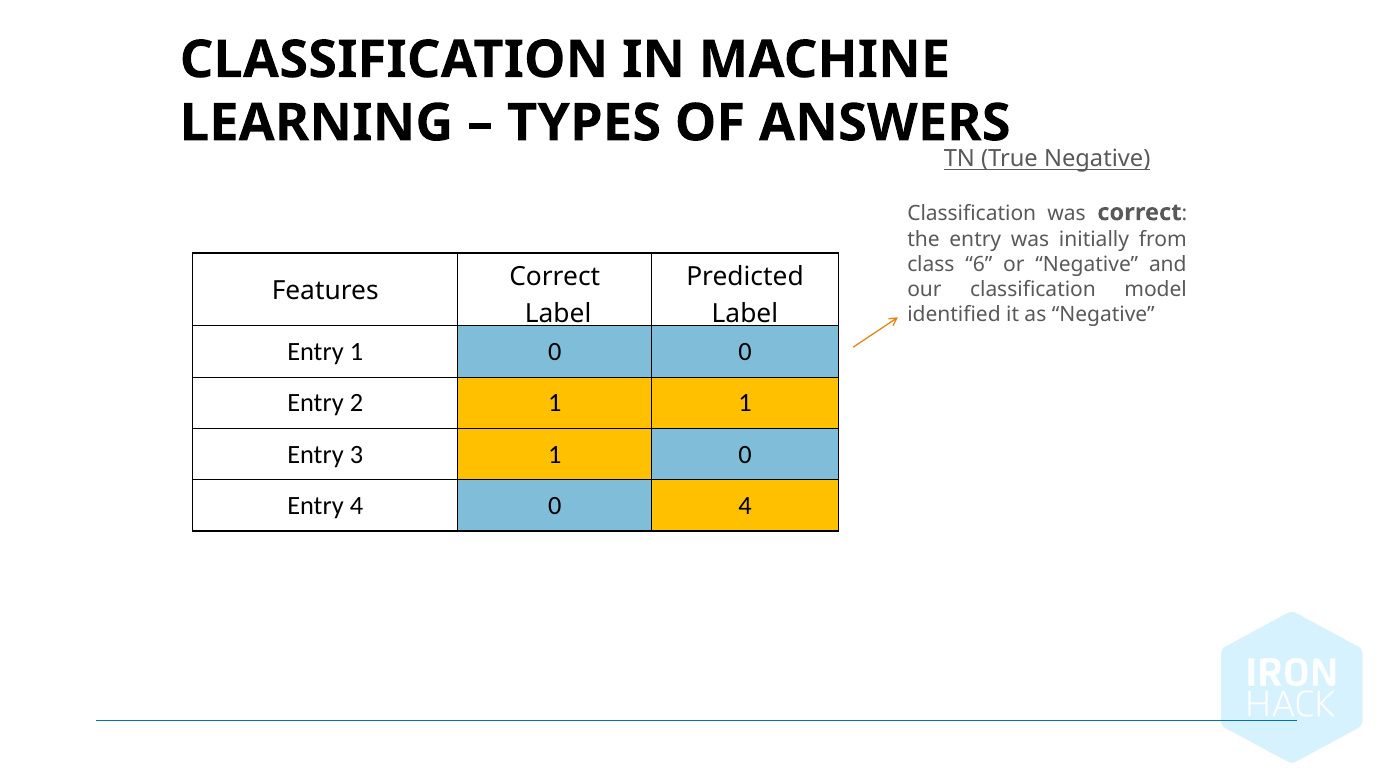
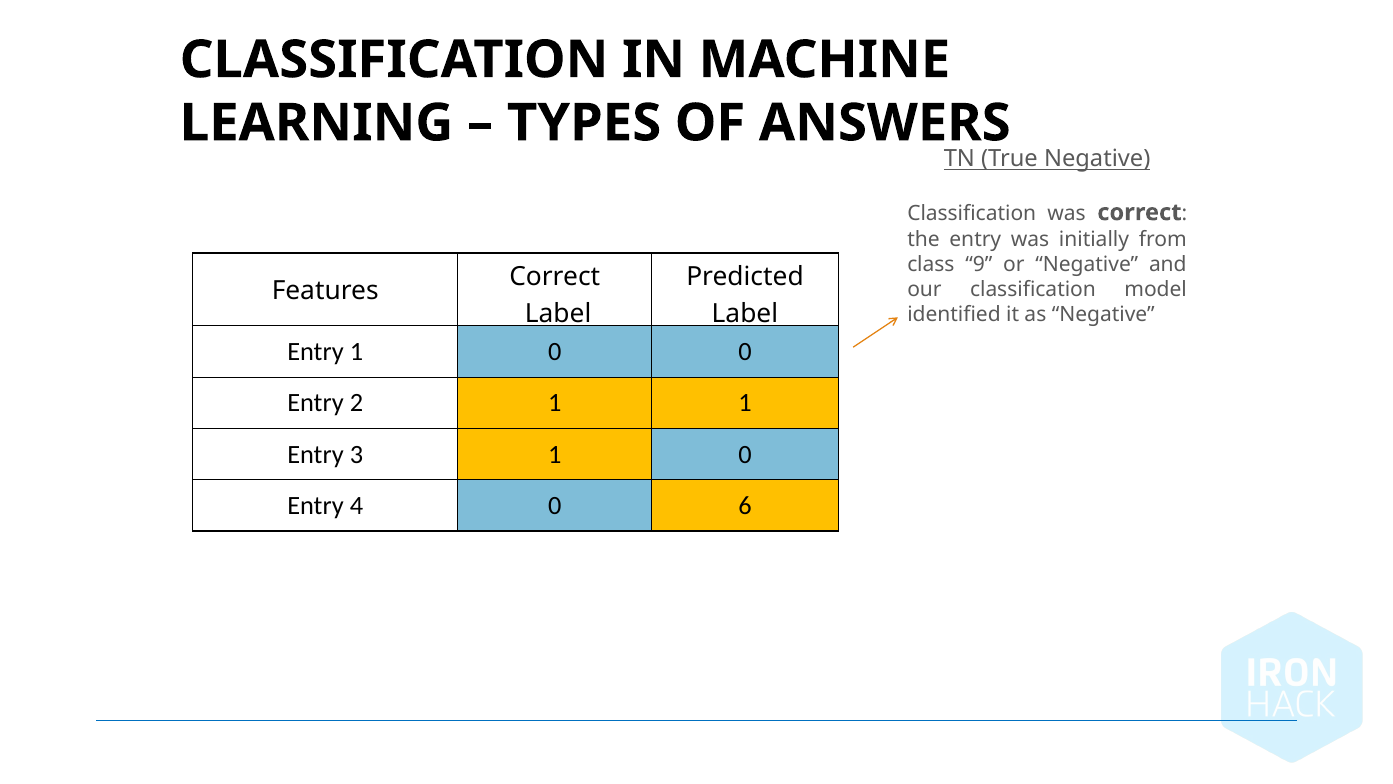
6: 6 -> 9
0 4: 4 -> 6
